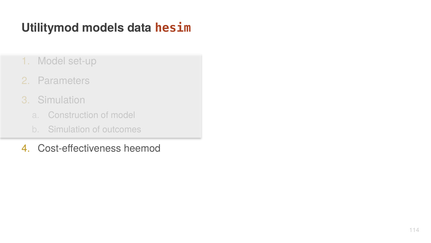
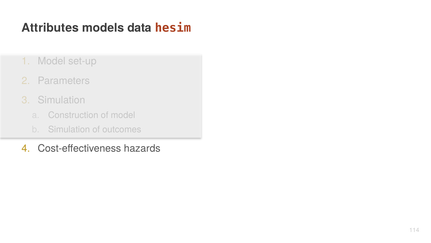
Utilitymod: Utilitymod -> Attributes
heemod: heemod -> hazards
